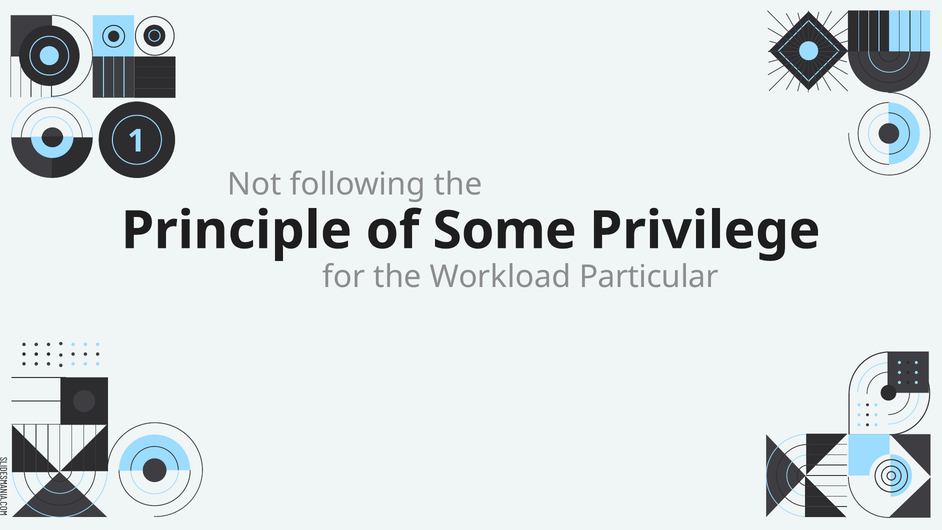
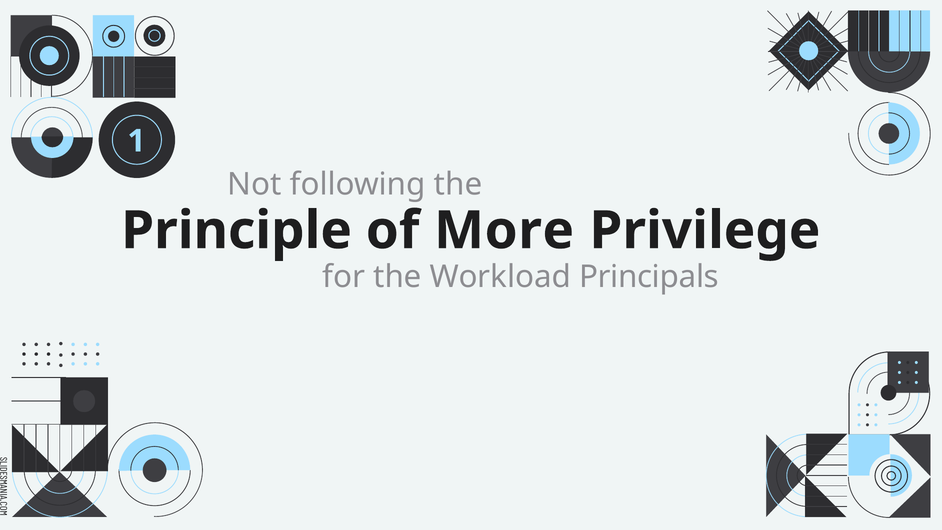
Some: Some -> More
Particular: Particular -> Principals
